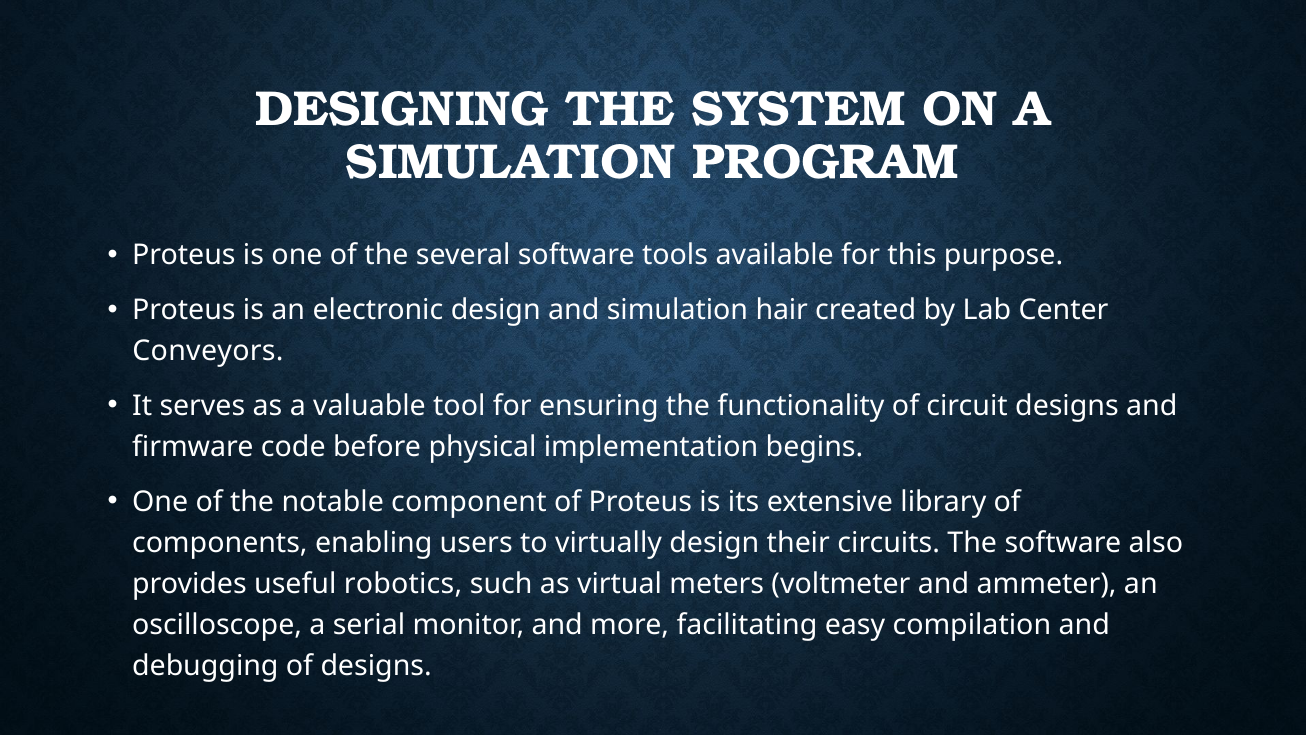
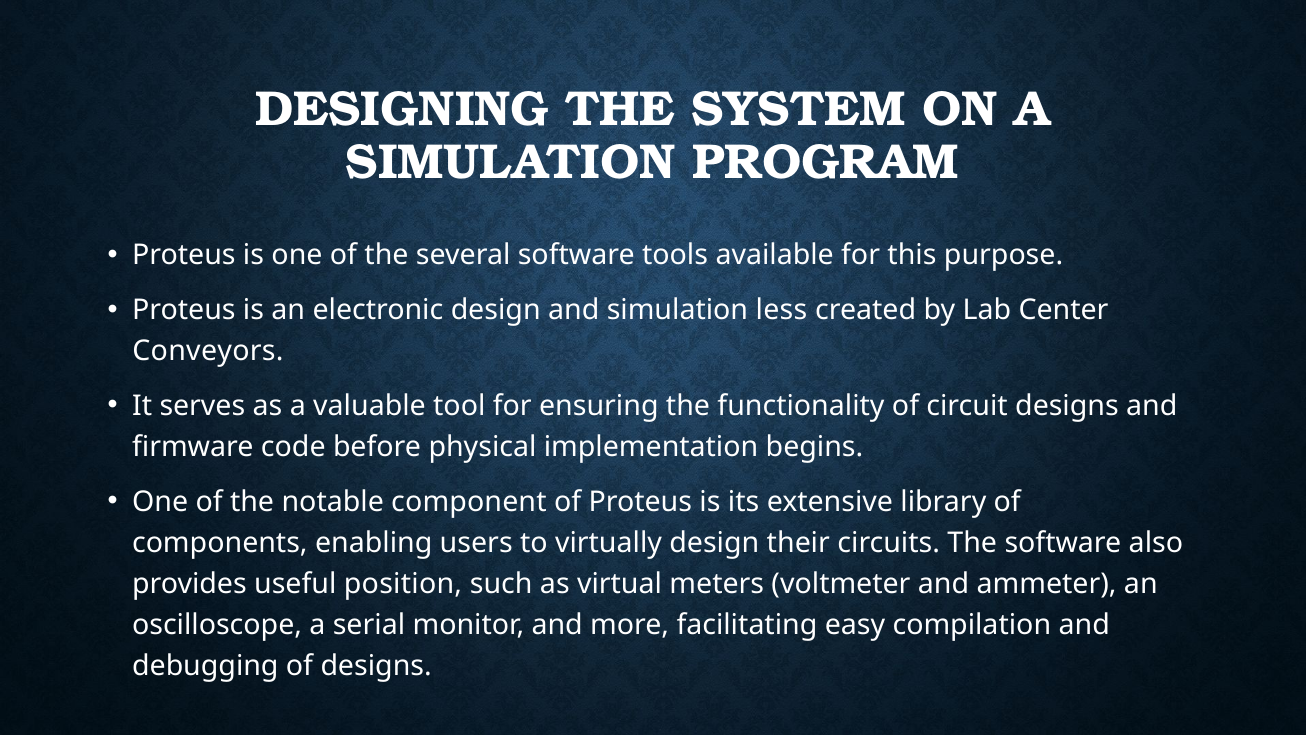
hair: hair -> less
robotics: robotics -> position
